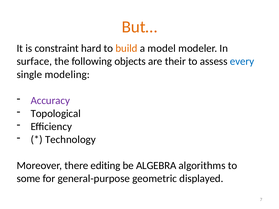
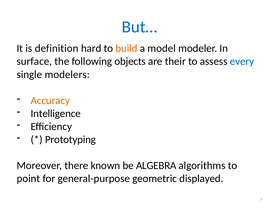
But… colour: orange -> blue
constraint: constraint -> definition
modeling: modeling -> modelers
Accuracy colour: purple -> orange
Topological: Topological -> Intelligence
Technology: Technology -> Prototyping
editing: editing -> known
some: some -> point
